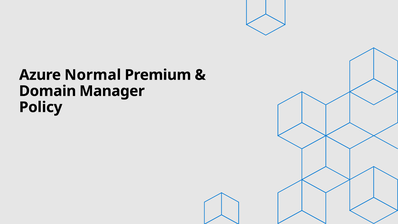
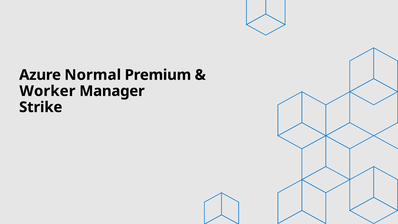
Domain: Domain -> Worker
Policy: Policy -> Strike
